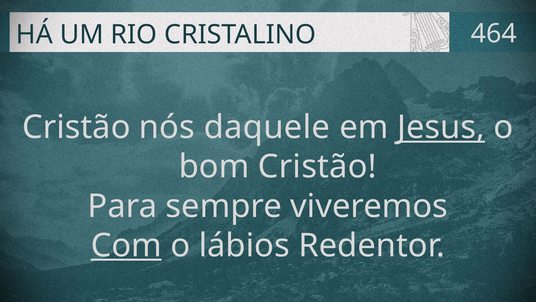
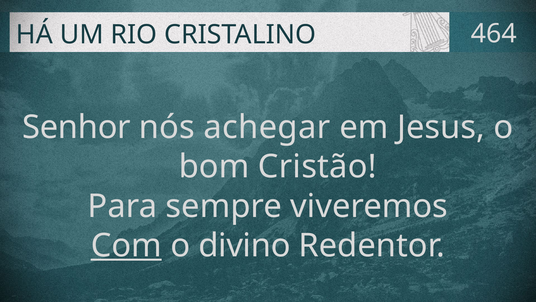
Cristão at (76, 127): Cristão -> Senhor
daquele: daquele -> achegar
Jesus underline: present -> none
lábios: lábios -> divino
